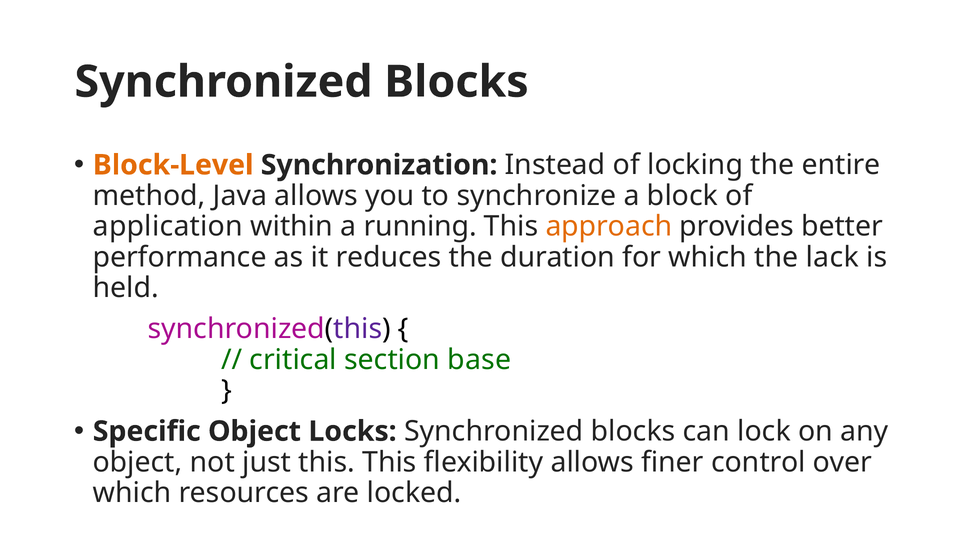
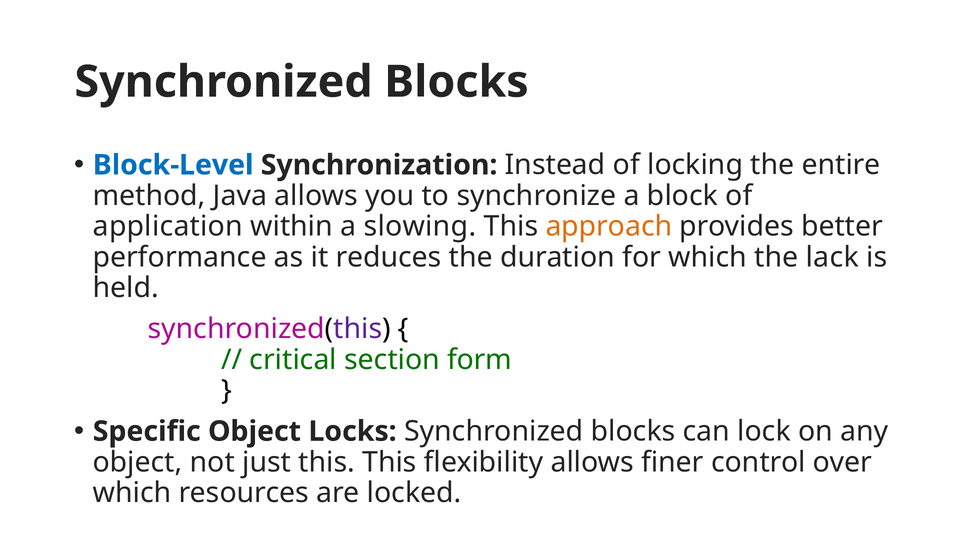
Block-Level colour: orange -> blue
running: running -> slowing
base: base -> form
